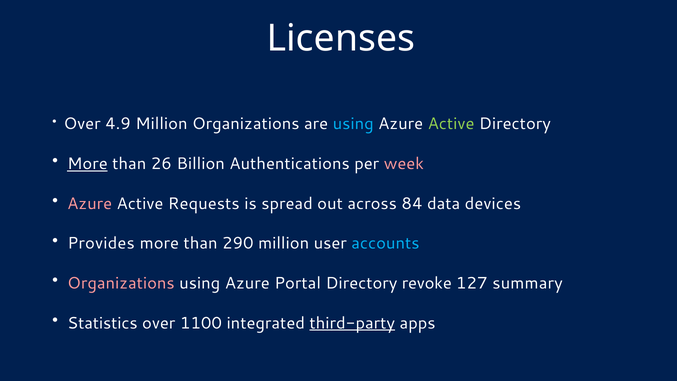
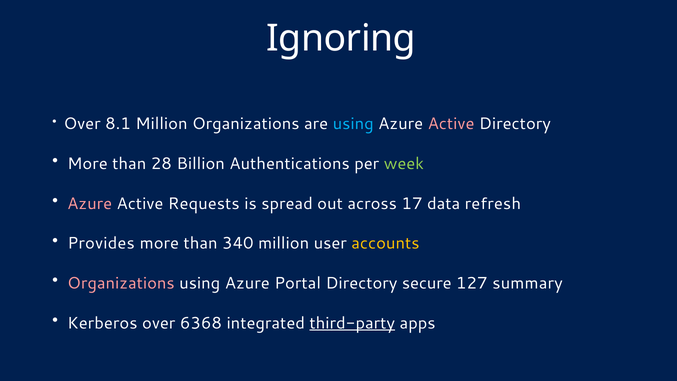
Licenses: Licenses -> Ignoring
4.9: 4.9 -> 8.1
Active at (451, 124) colour: light green -> pink
More at (87, 164) underline: present -> none
26: 26 -> 28
week colour: pink -> light green
84: 84 -> 17
devices: devices -> refresh
290: 290 -> 340
accounts colour: light blue -> yellow
revoke: revoke -> secure
Statistics: Statistics -> Kerberos
1100: 1100 -> 6368
